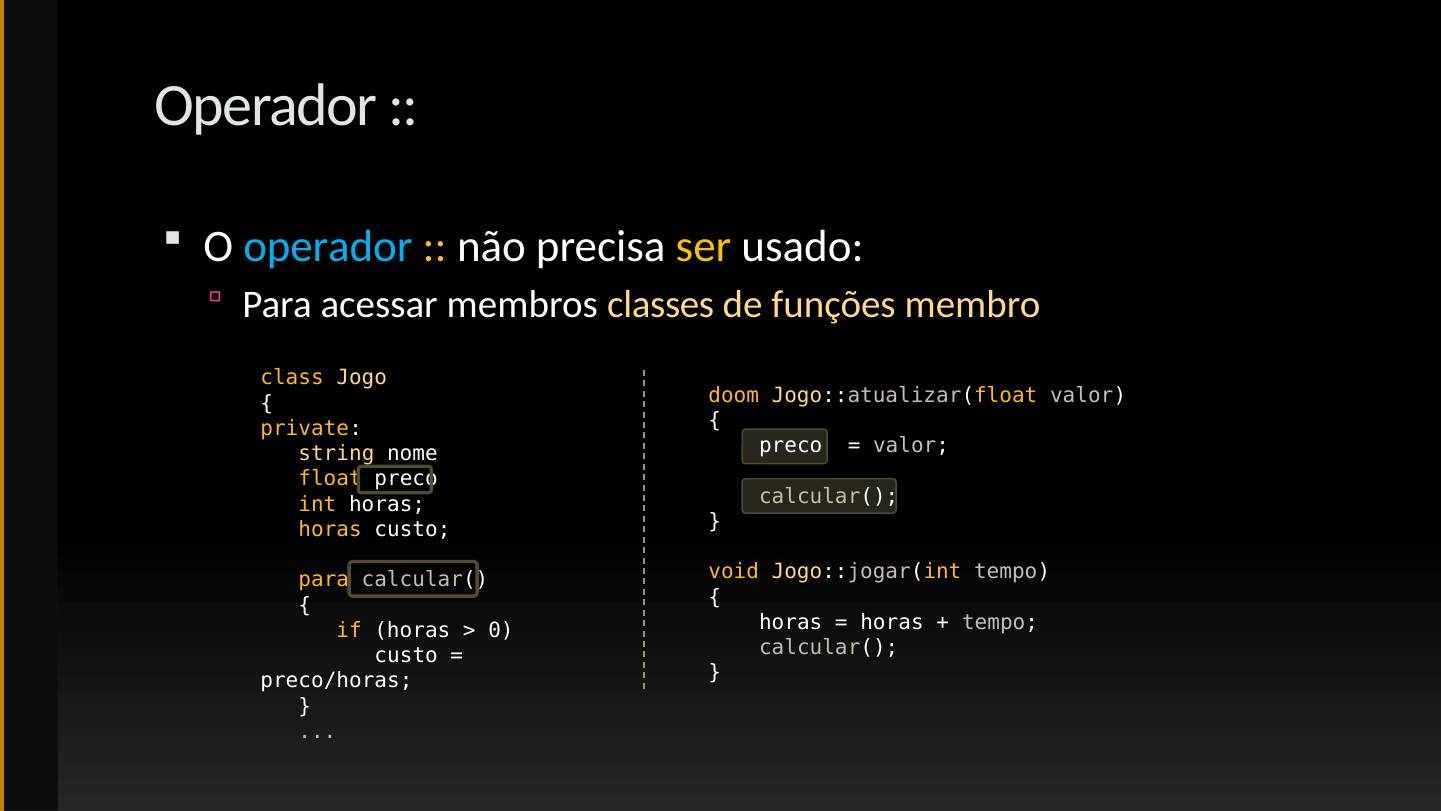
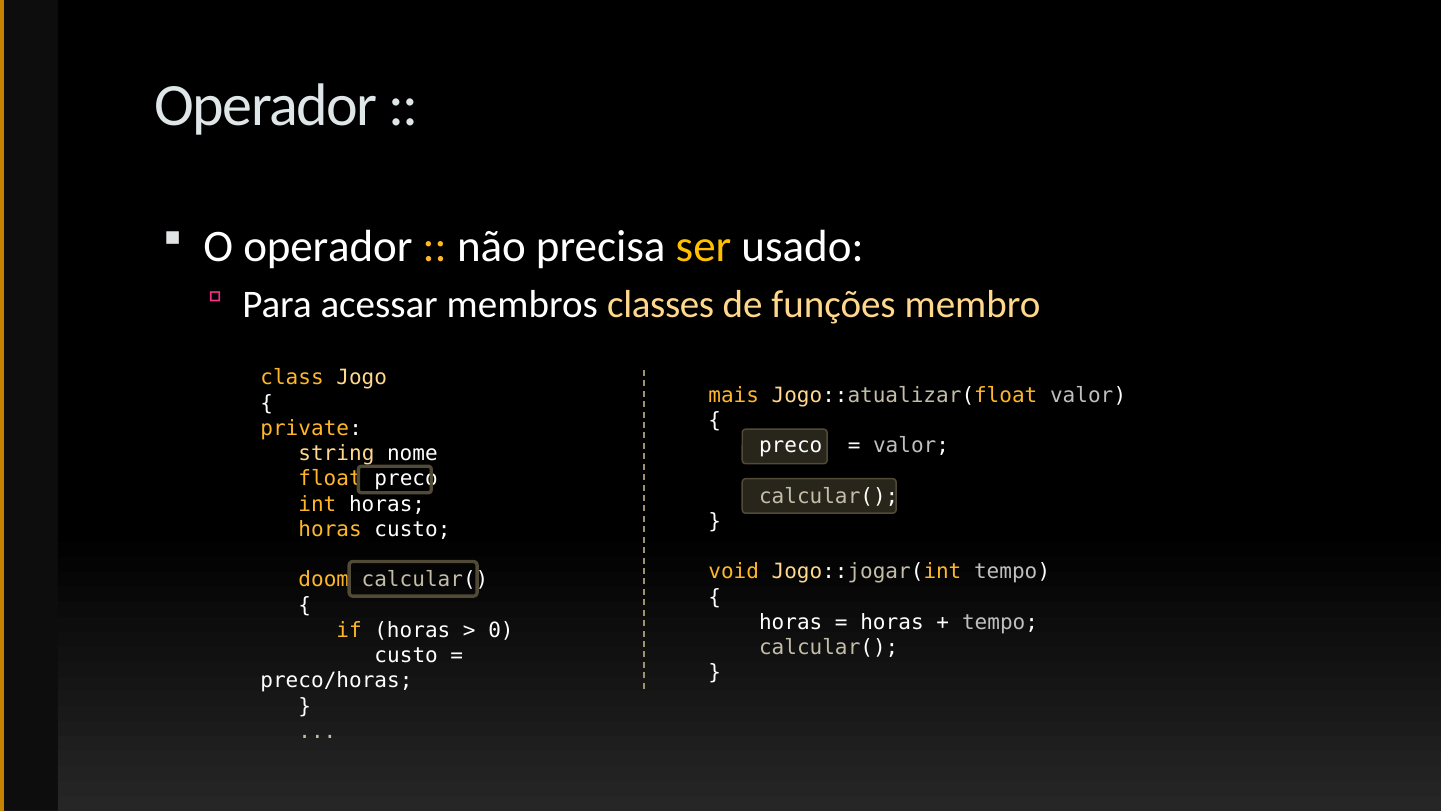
operador at (328, 246) colour: light blue -> white
doom: doom -> mais
para at (324, 580): para -> doom
